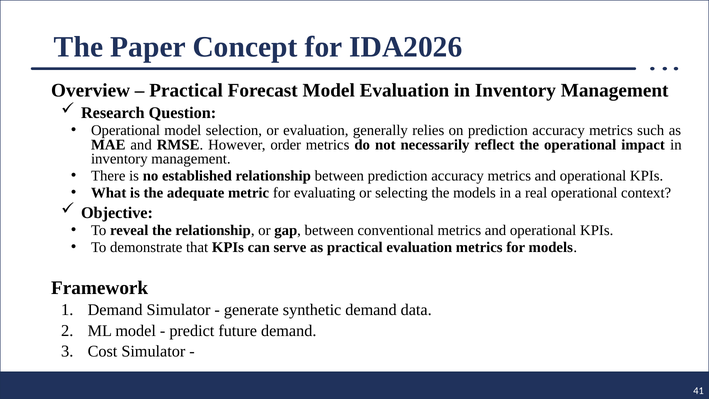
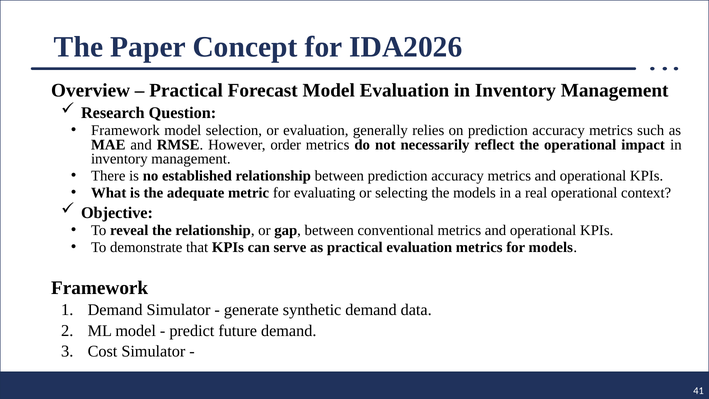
Operational at (125, 130): Operational -> Framework
